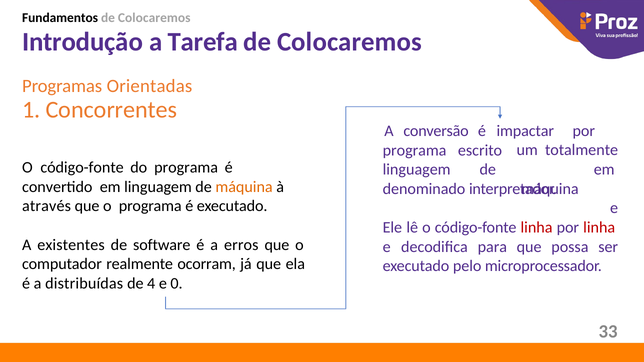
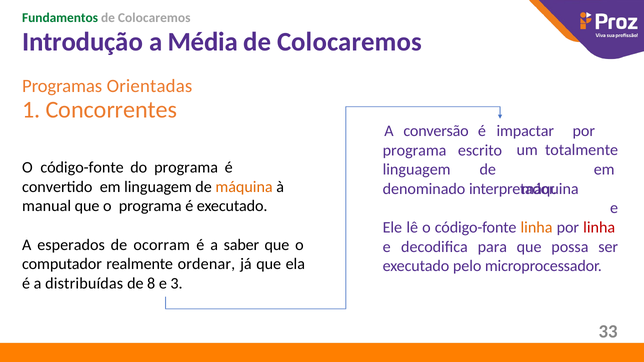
Fundamentos colour: black -> green
Tarefa: Tarefa -> Média
através: através -> manual
linha at (537, 228) colour: red -> orange
existentes: existentes -> esperados
software: software -> ocorram
erros: erros -> saber
ocorram: ocorram -> ordenar
4: 4 -> 8
0: 0 -> 3
